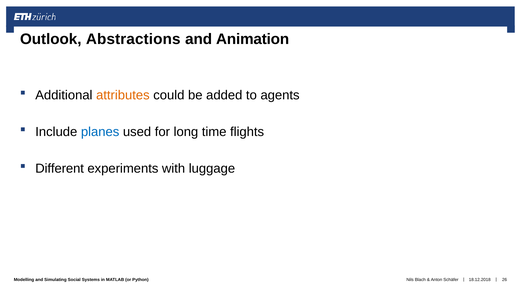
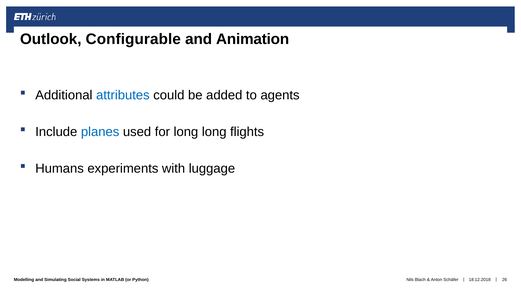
Abstractions: Abstractions -> Configurable
attributes colour: orange -> blue
long time: time -> long
Different: Different -> Humans
